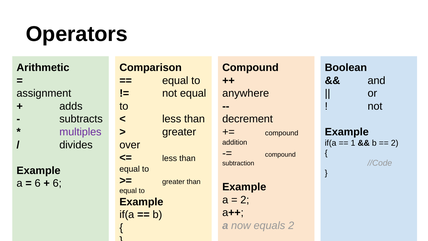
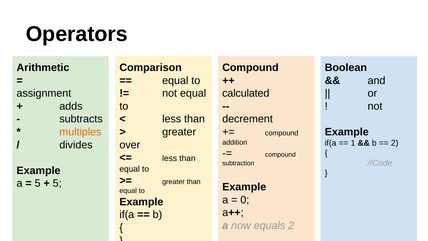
anywhere: anywhere -> calculated
multiples colour: purple -> orange
6 at (38, 183): 6 -> 5
6 at (57, 183): 6 -> 5
2 at (245, 200): 2 -> 0
